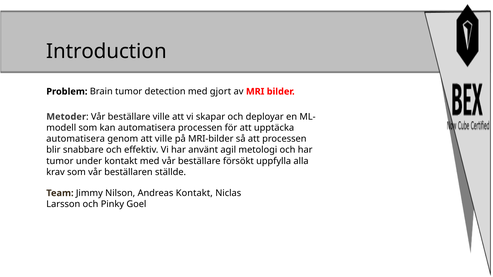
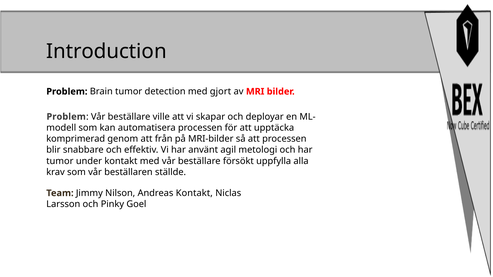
Metoder at (66, 117): Metoder -> Problem
automatisera at (76, 139): automatisera -> komprimerad
att ville: ville -> från
